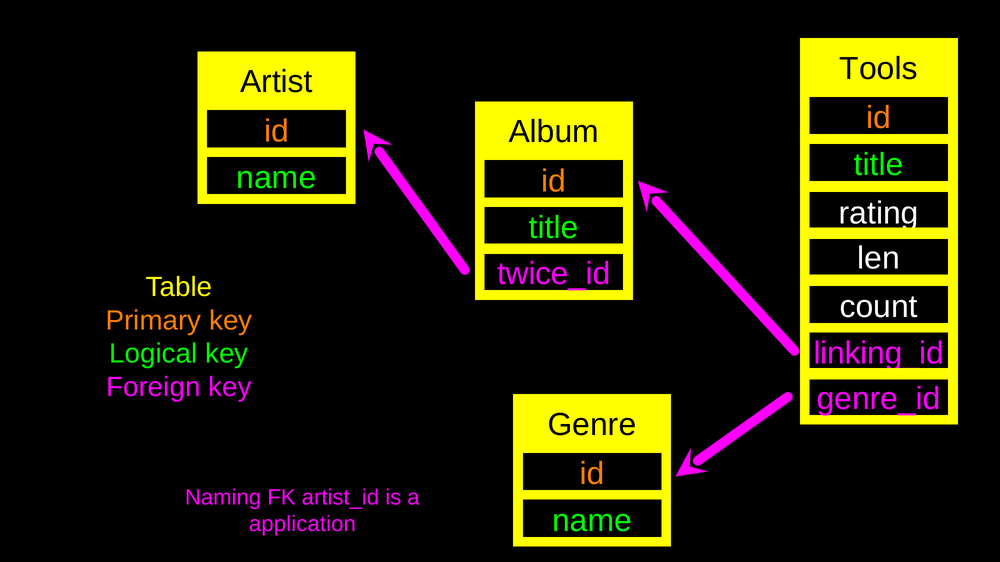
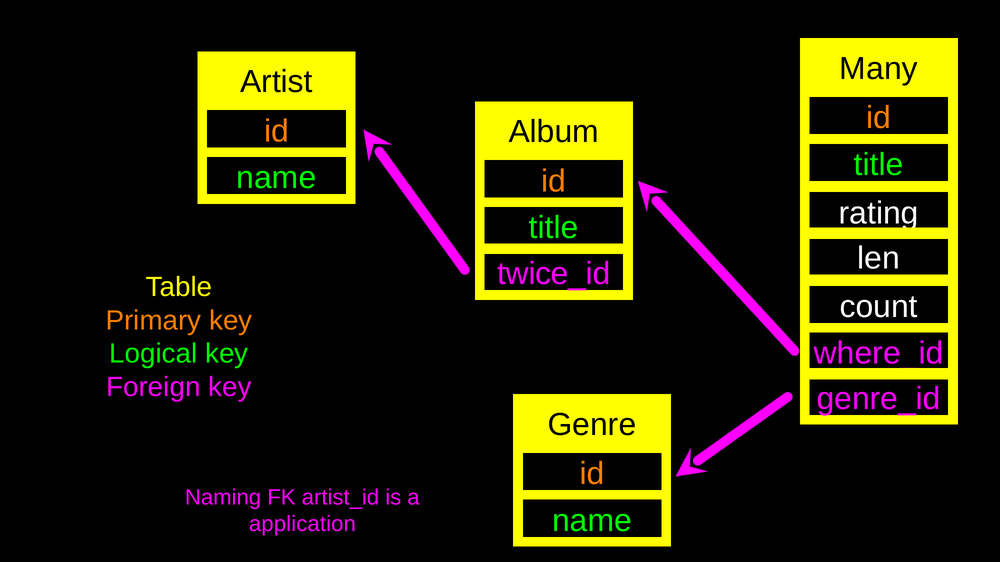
Tools: Tools -> Many
linking_id: linking_id -> where_id
